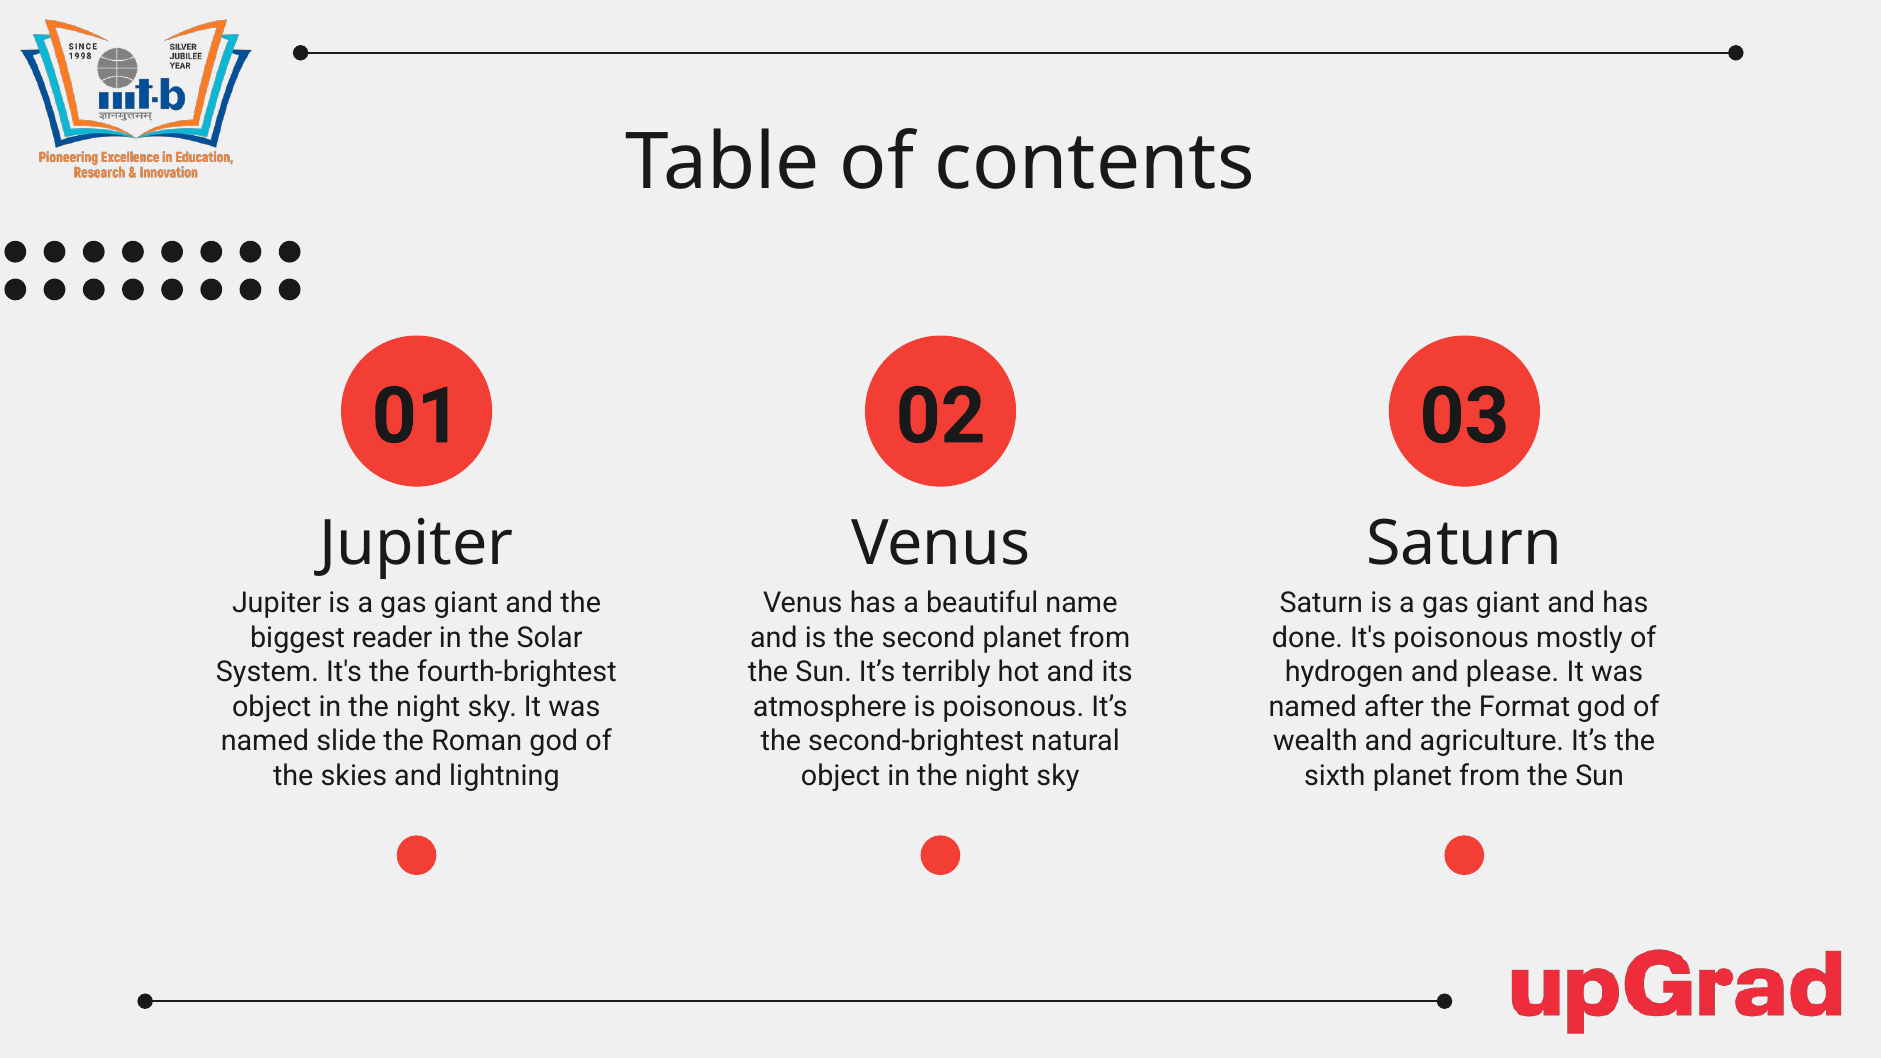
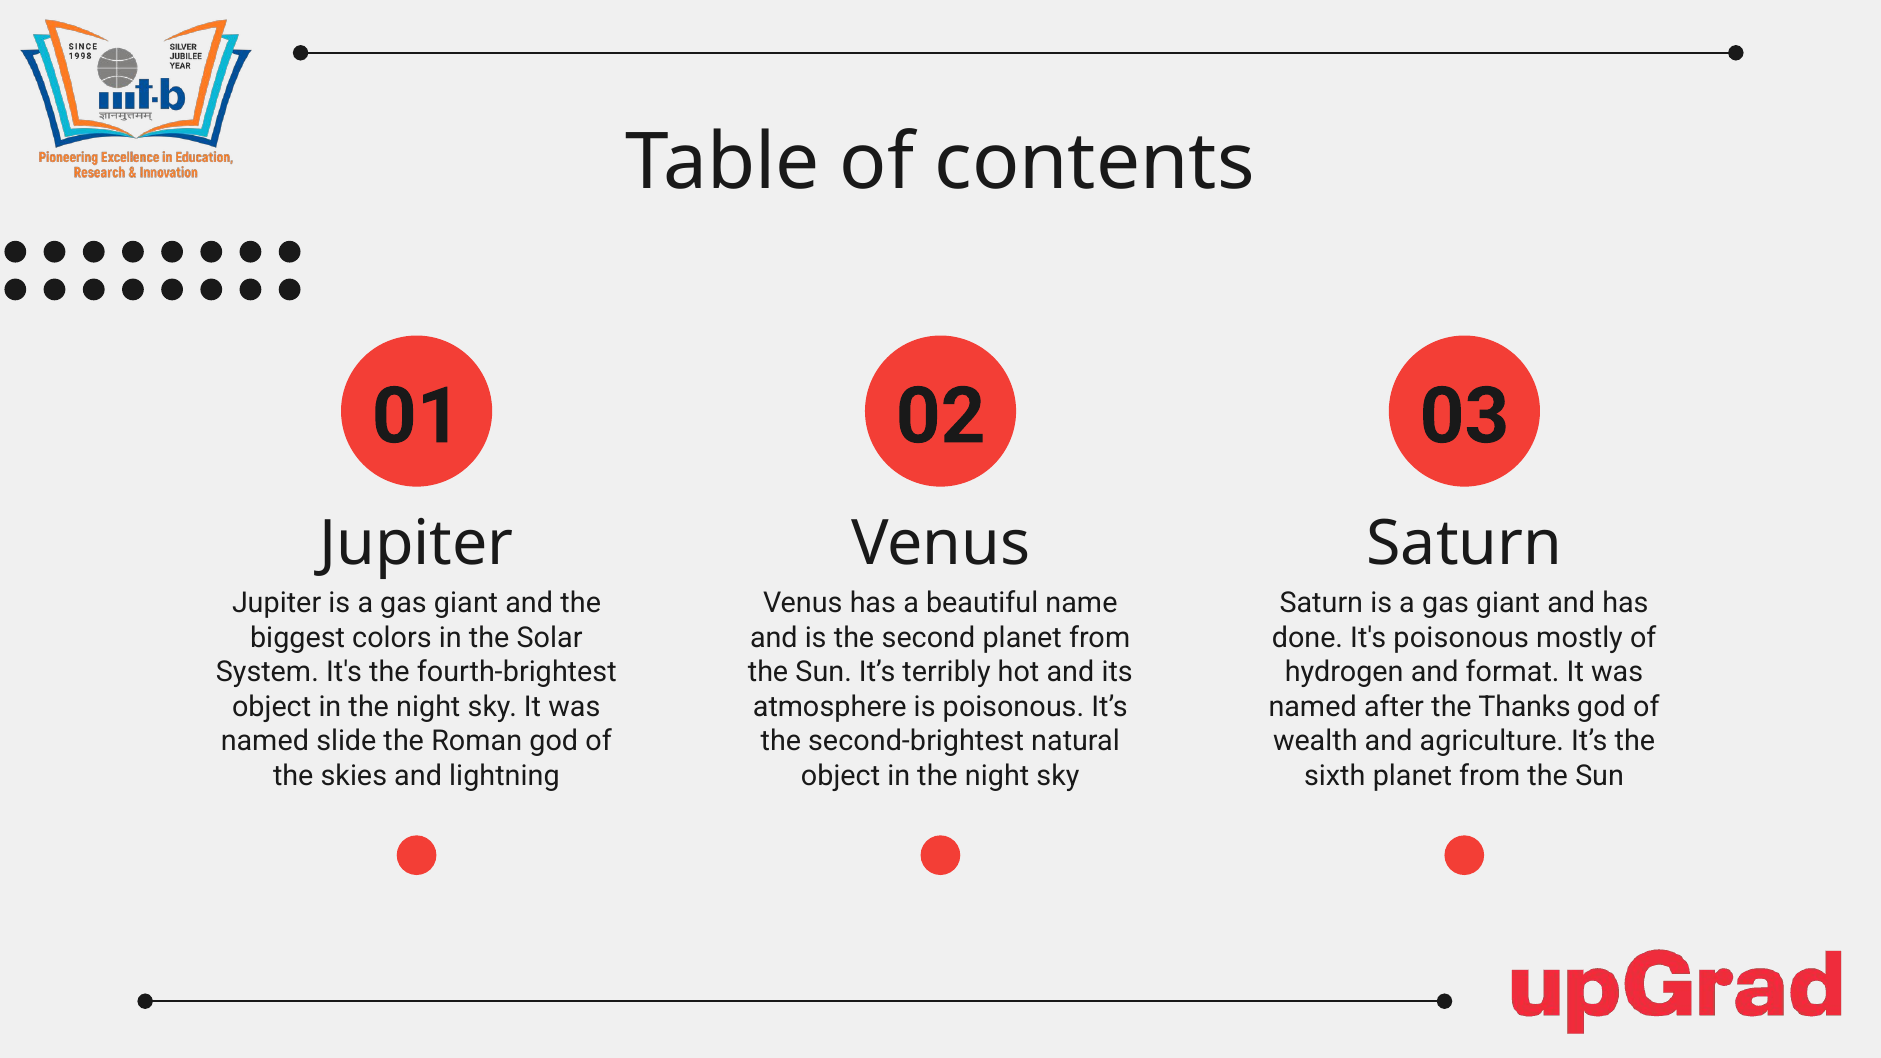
reader: reader -> colors
please: please -> format
Format: Format -> Thanks
